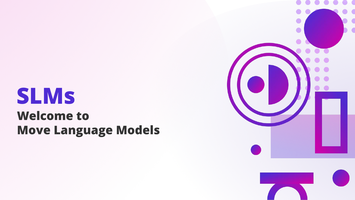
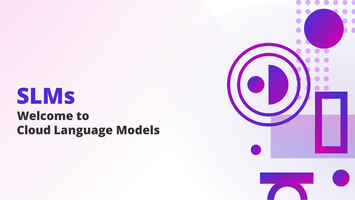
Move: Move -> Cloud
